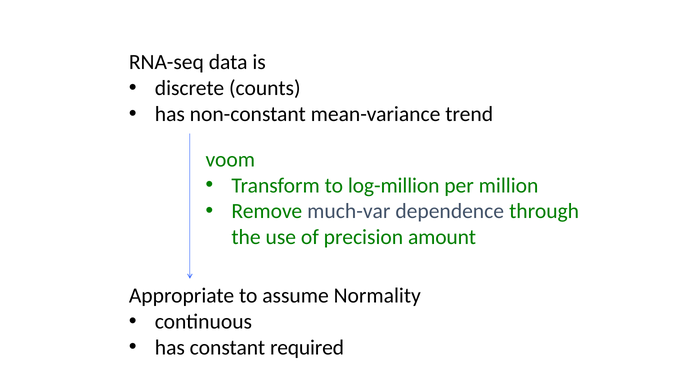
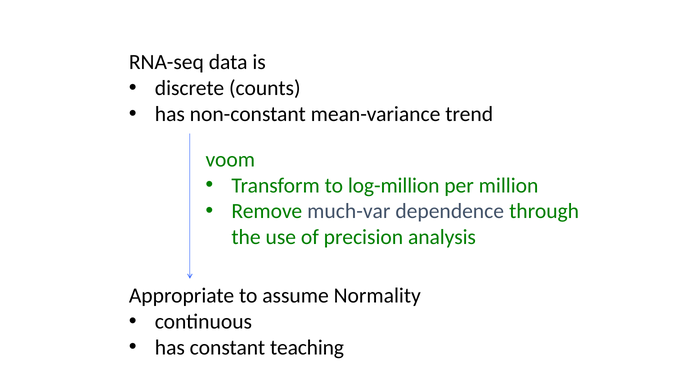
amount: amount -> analysis
required: required -> teaching
